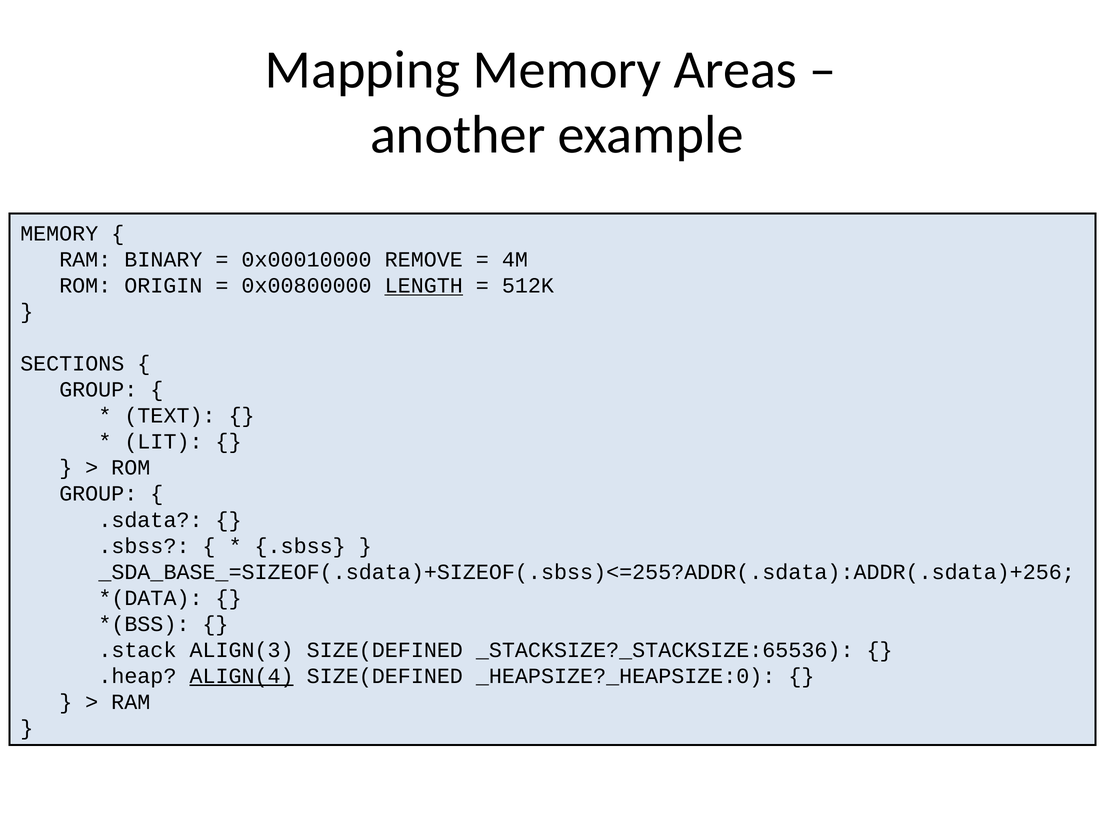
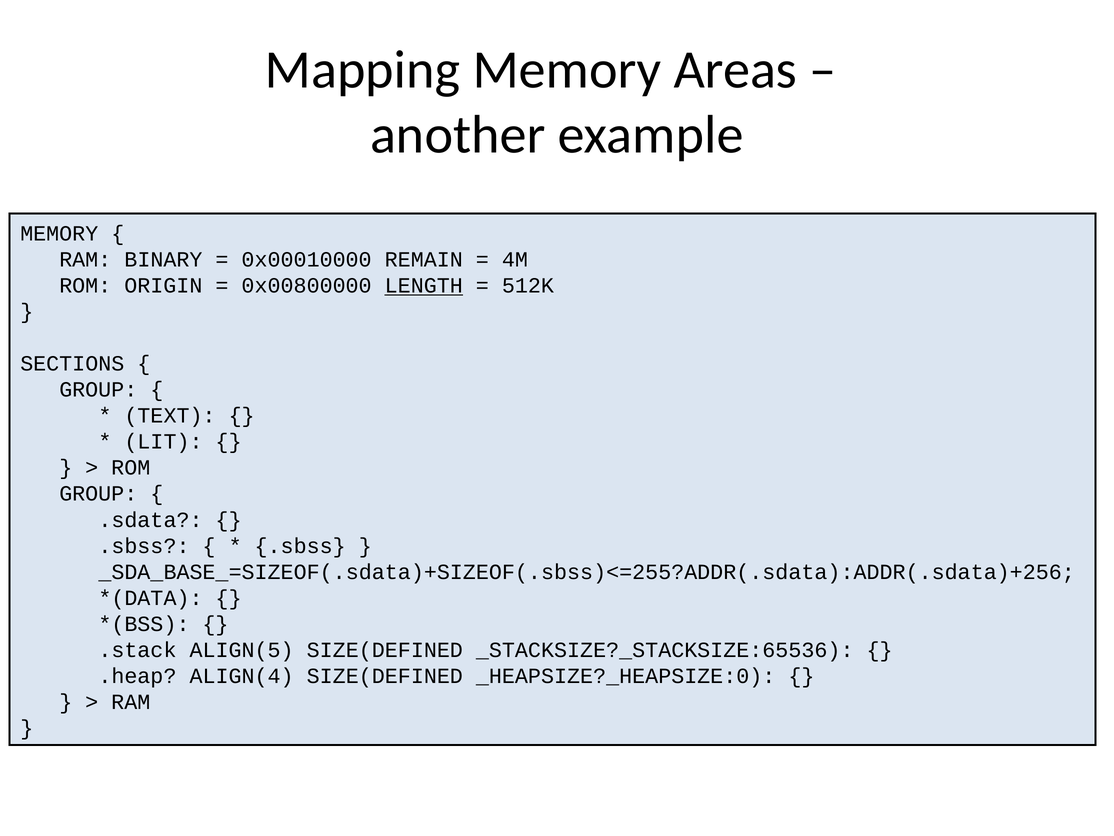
REMOVE: REMOVE -> REMAIN
ALIGN(3: ALIGN(3 -> ALIGN(5
ALIGN(4 underline: present -> none
